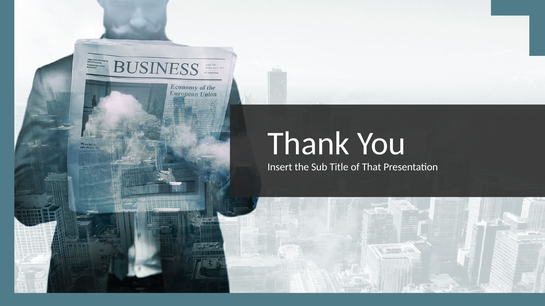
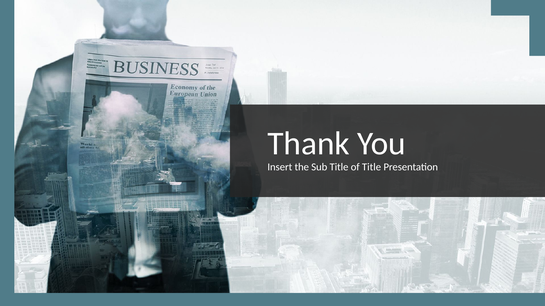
of That: That -> Title
